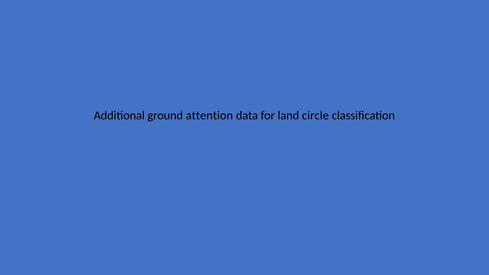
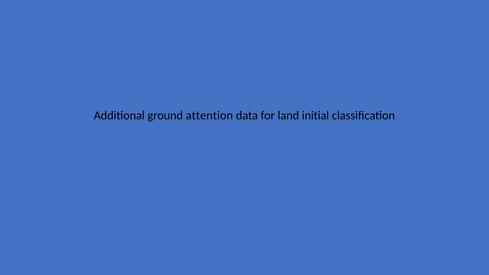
circle: circle -> initial
